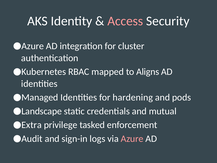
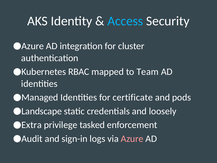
Access colour: pink -> light blue
Aligns: Aligns -> Team
hardening: hardening -> certificate
mutual: mutual -> loosely
